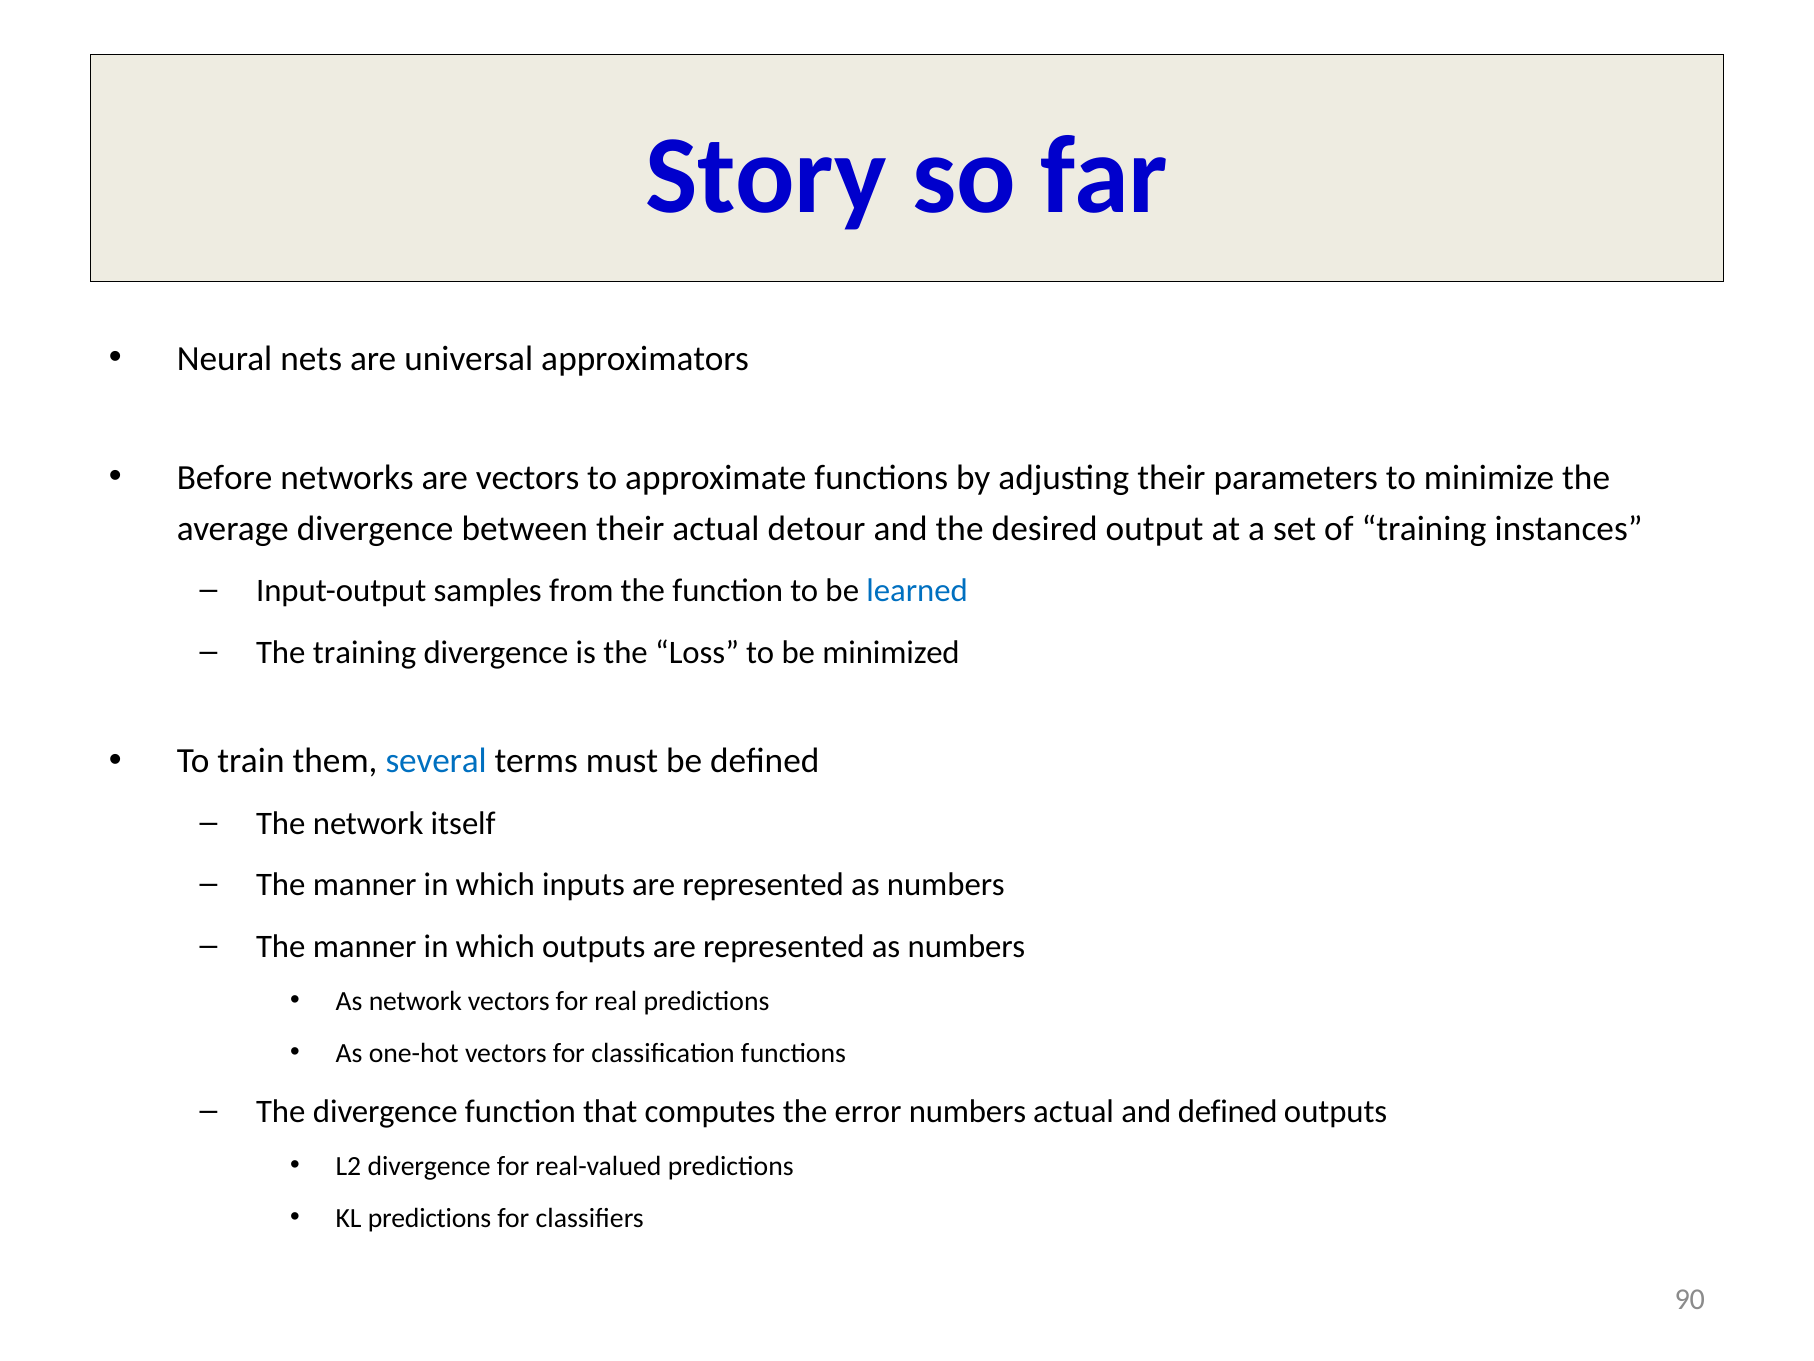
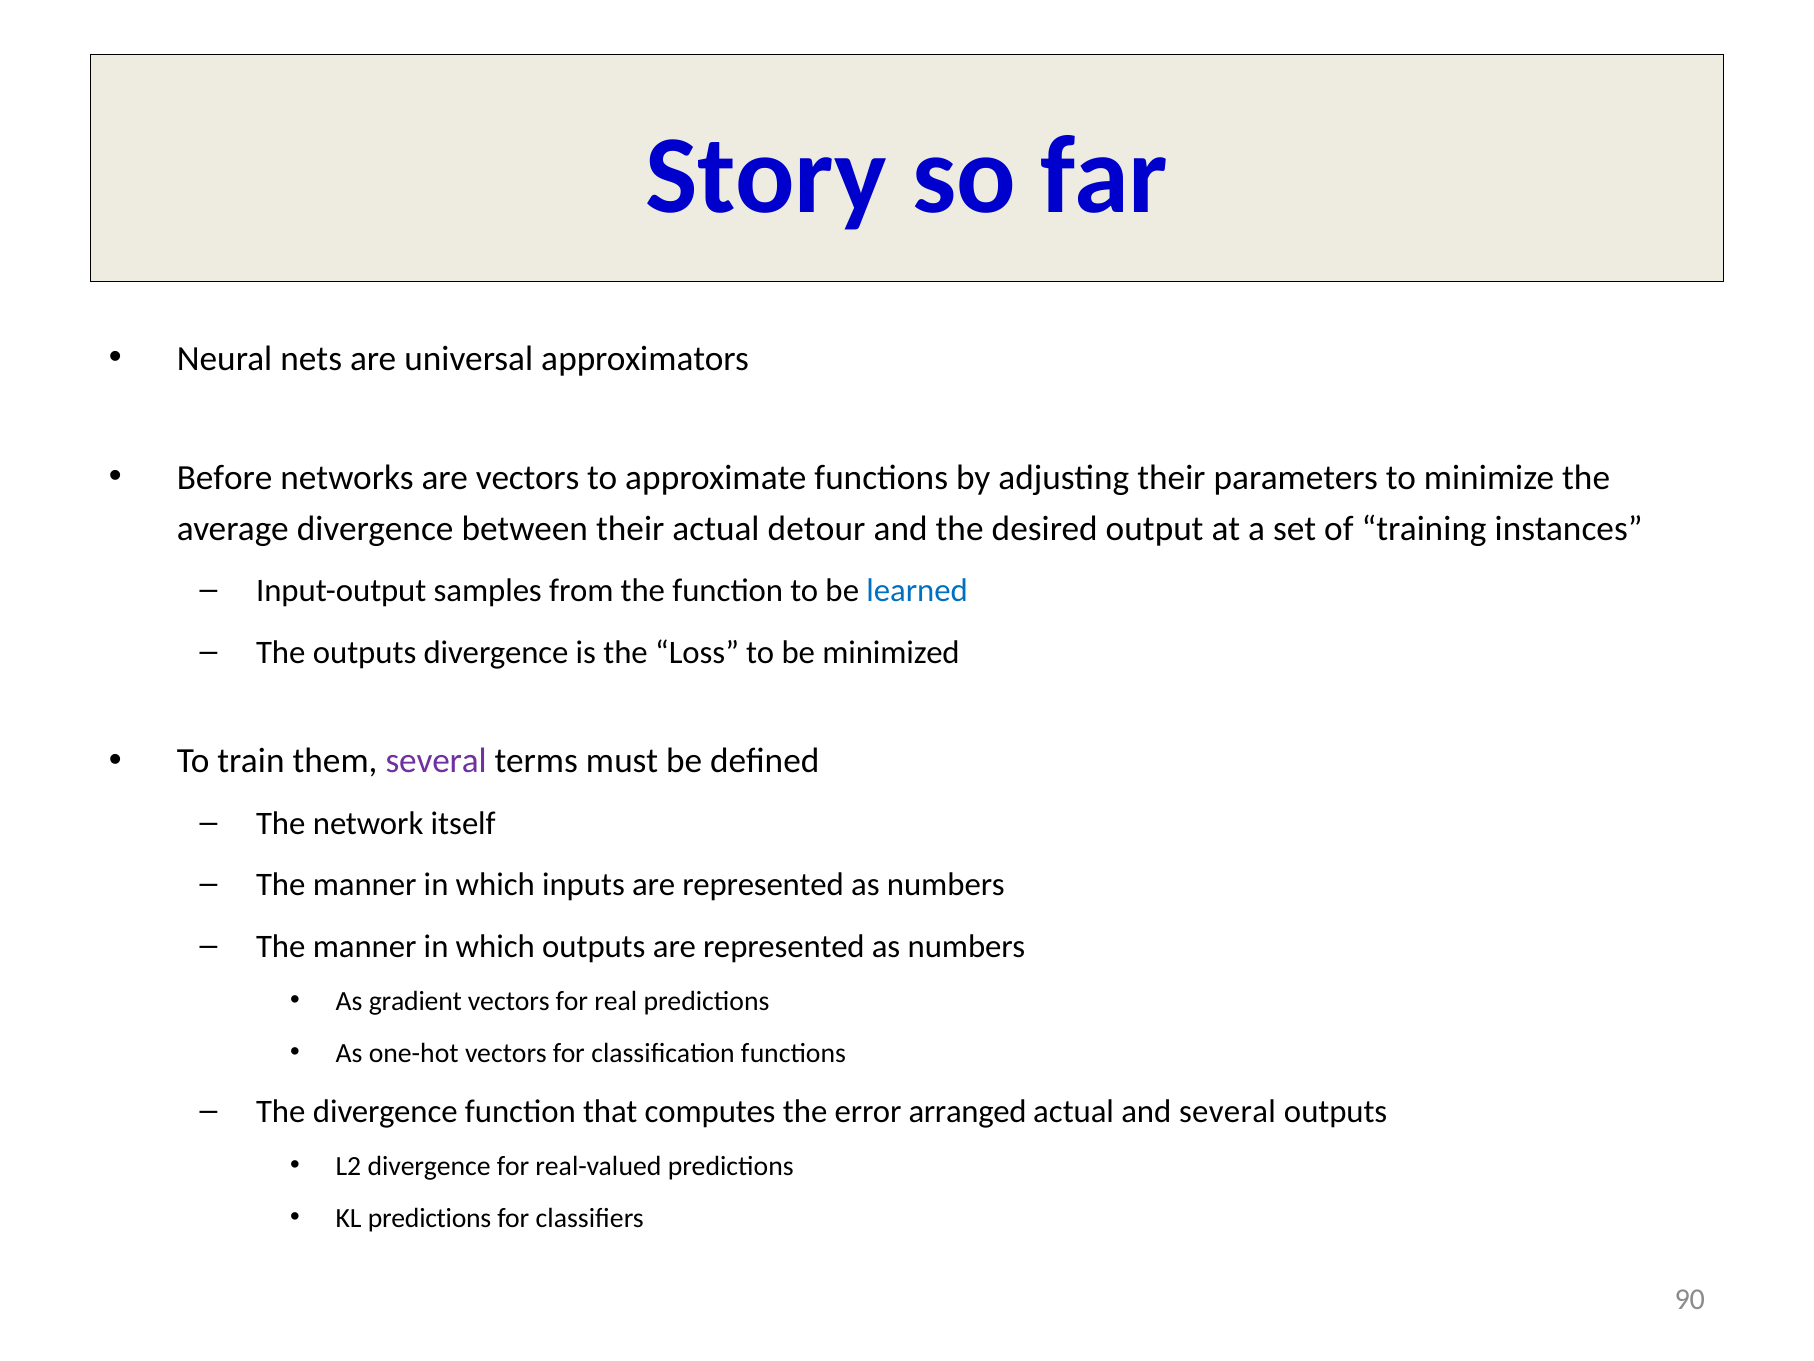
The training: training -> outputs
several at (436, 761) colour: blue -> purple
As network: network -> gradient
error numbers: numbers -> arranged
and defined: defined -> several
